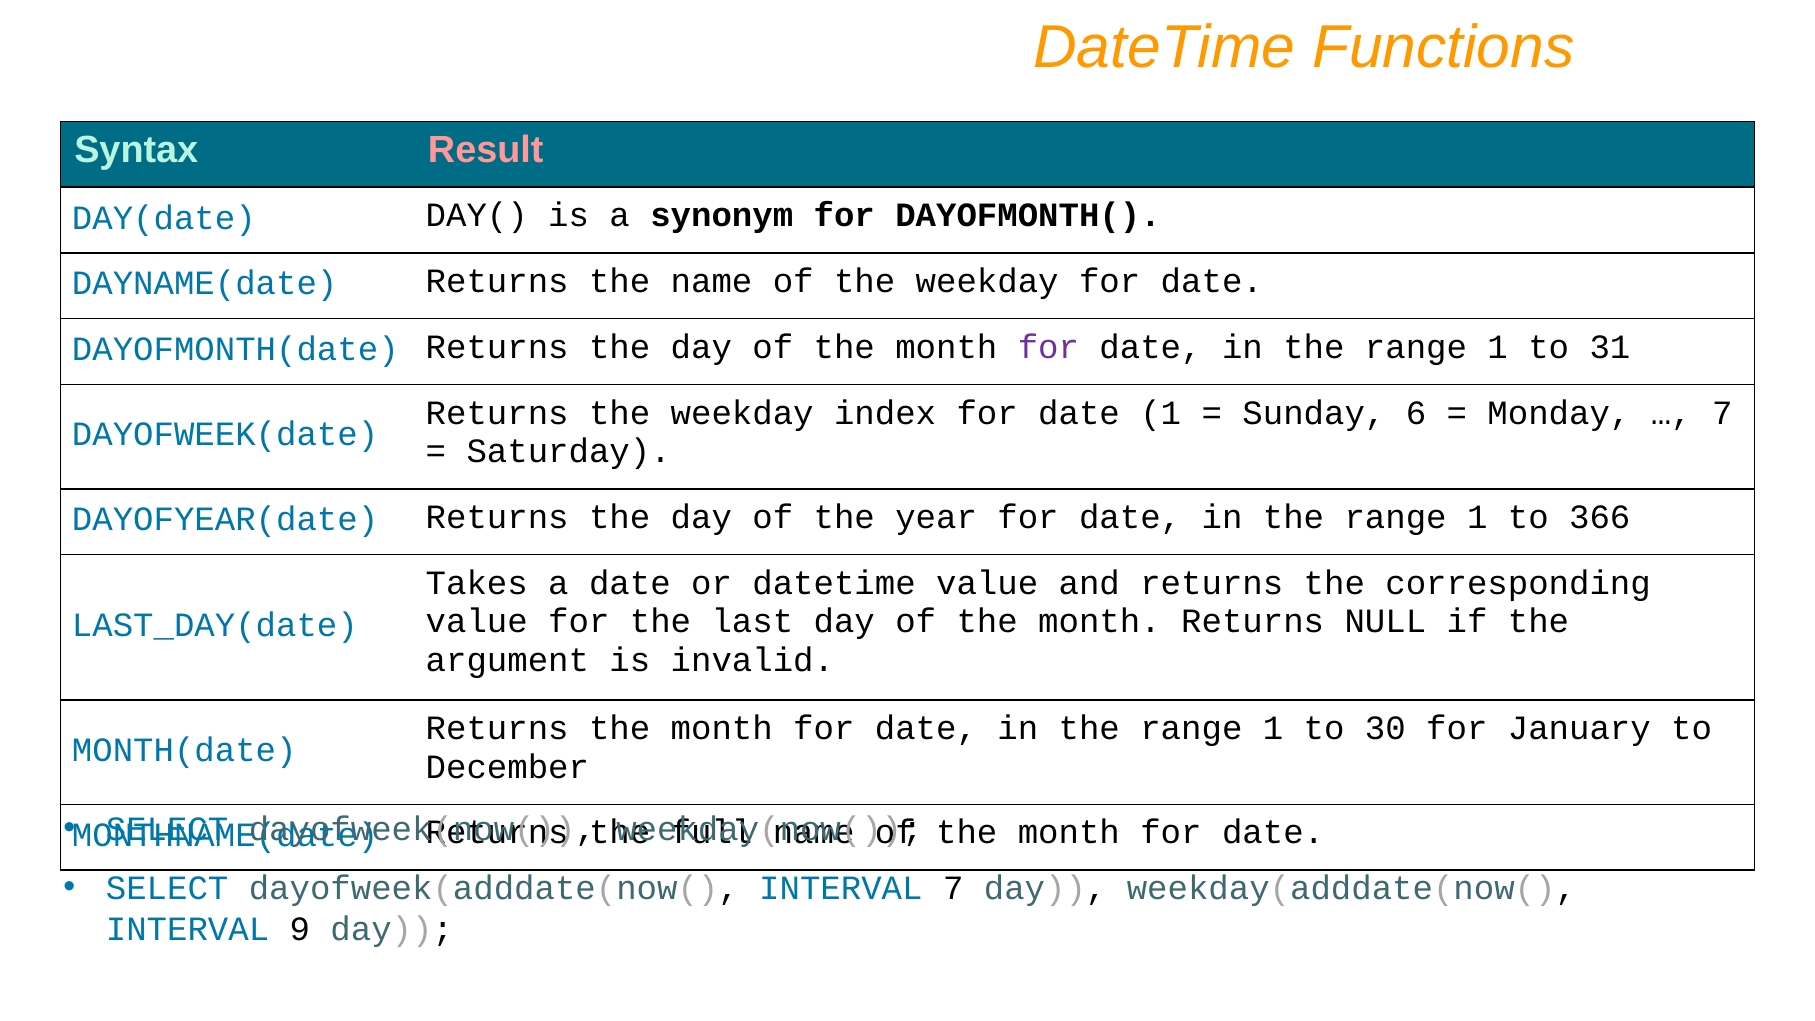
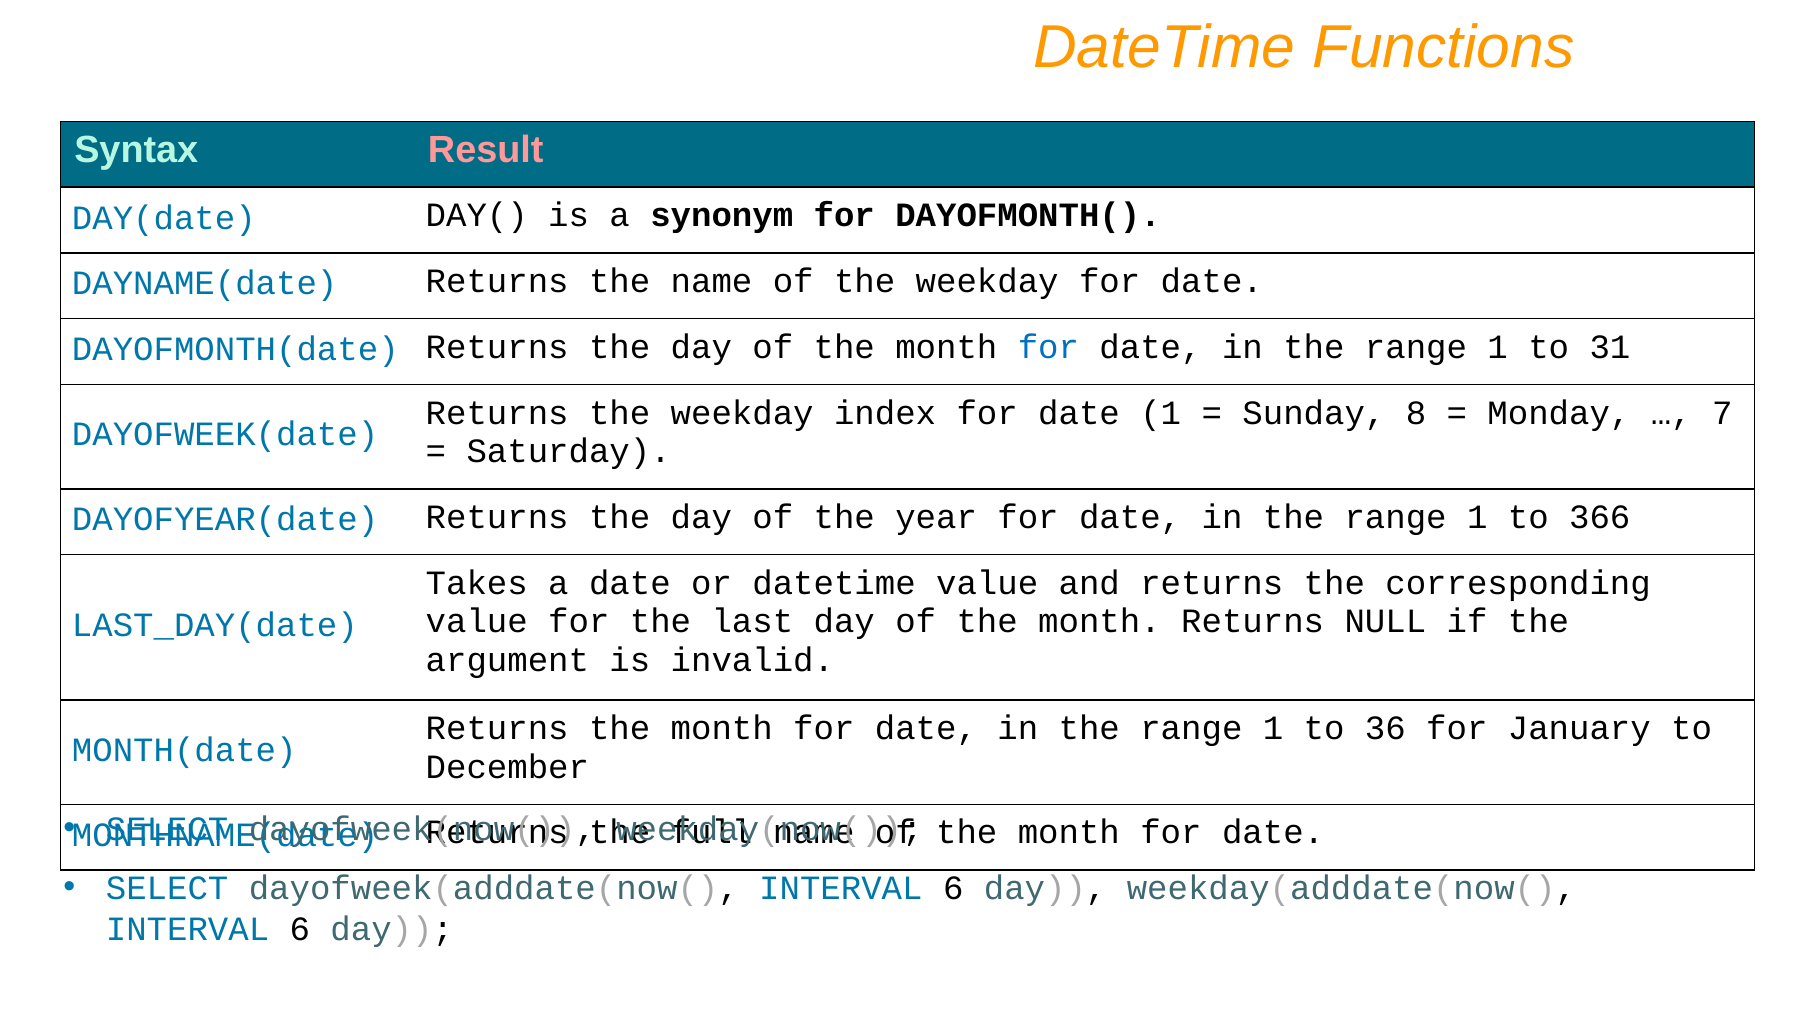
for at (1048, 347) colour: purple -> blue
6: 6 -> 8
30: 30 -> 36
dayofweek(adddate(now( INTERVAL 7: 7 -> 6
9 at (300, 929): 9 -> 6
